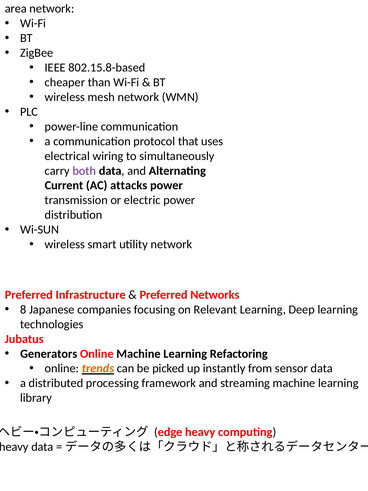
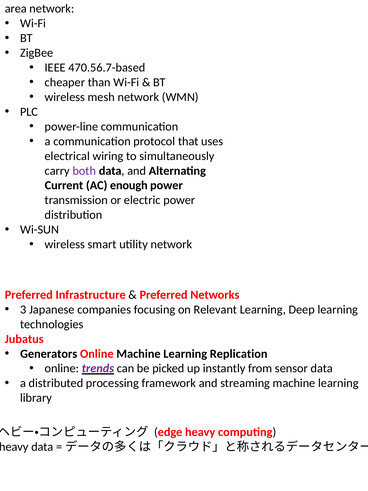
802.15.8-based: 802.15.8-based -> 470.56.7-based
attacks: attacks -> enough
8: 8 -> 3
Refactoring: Refactoring -> Replication
trends colour: orange -> purple
